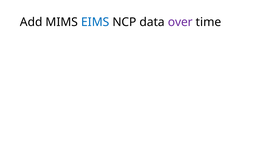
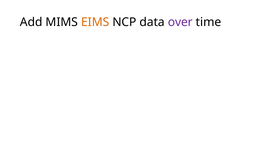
EIMS colour: blue -> orange
